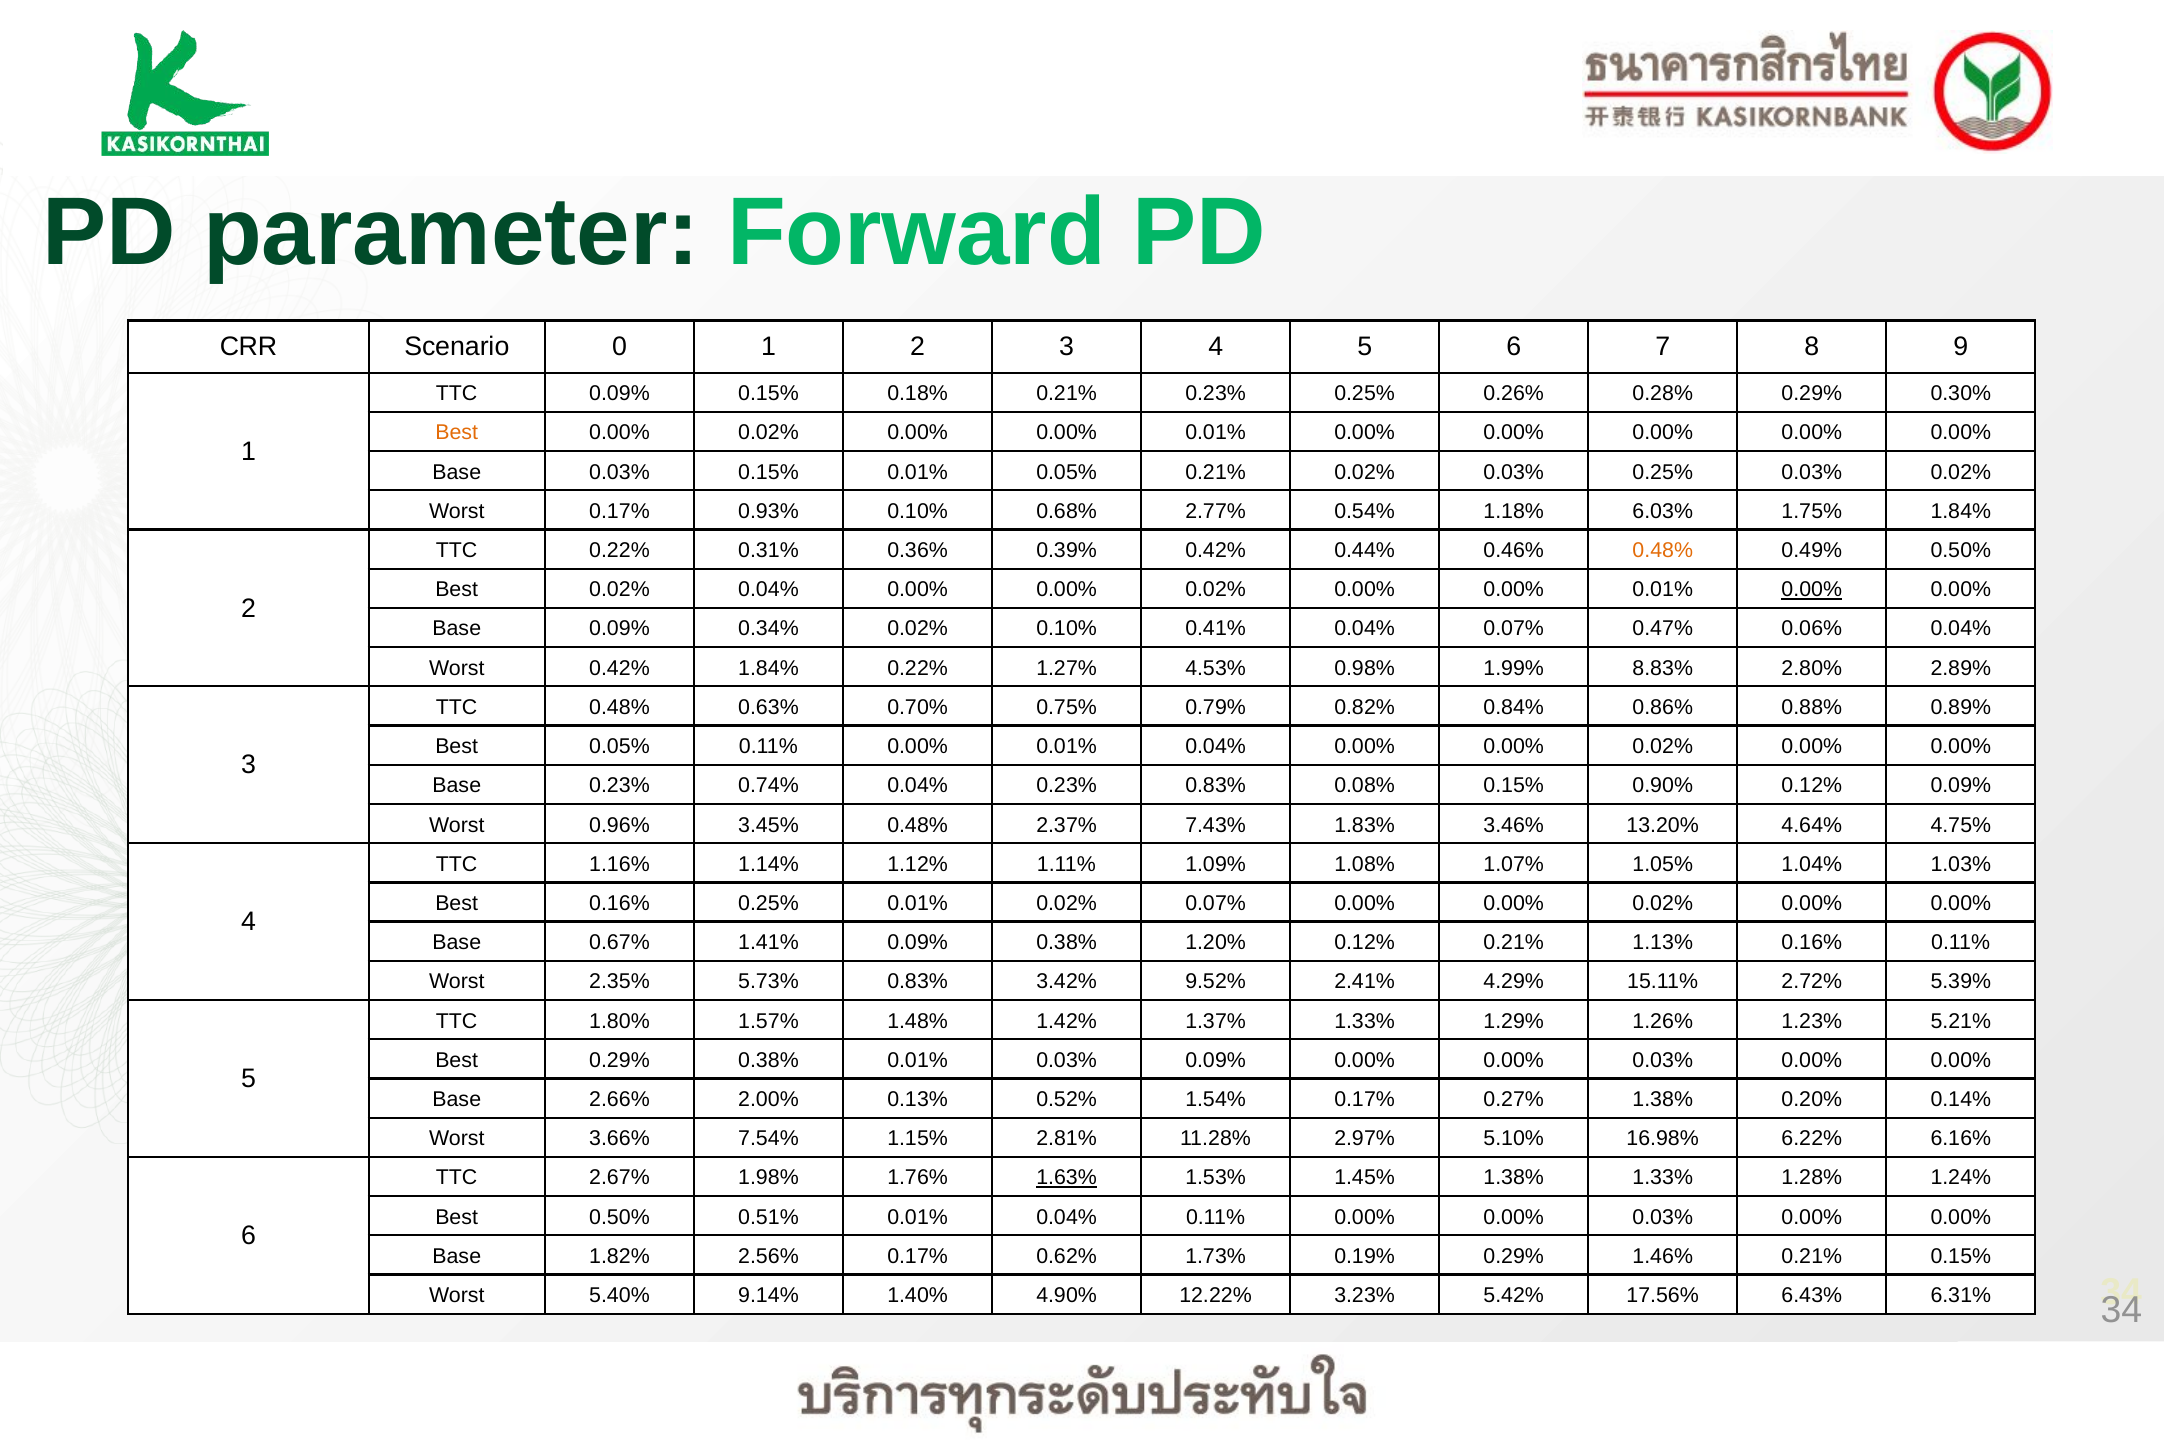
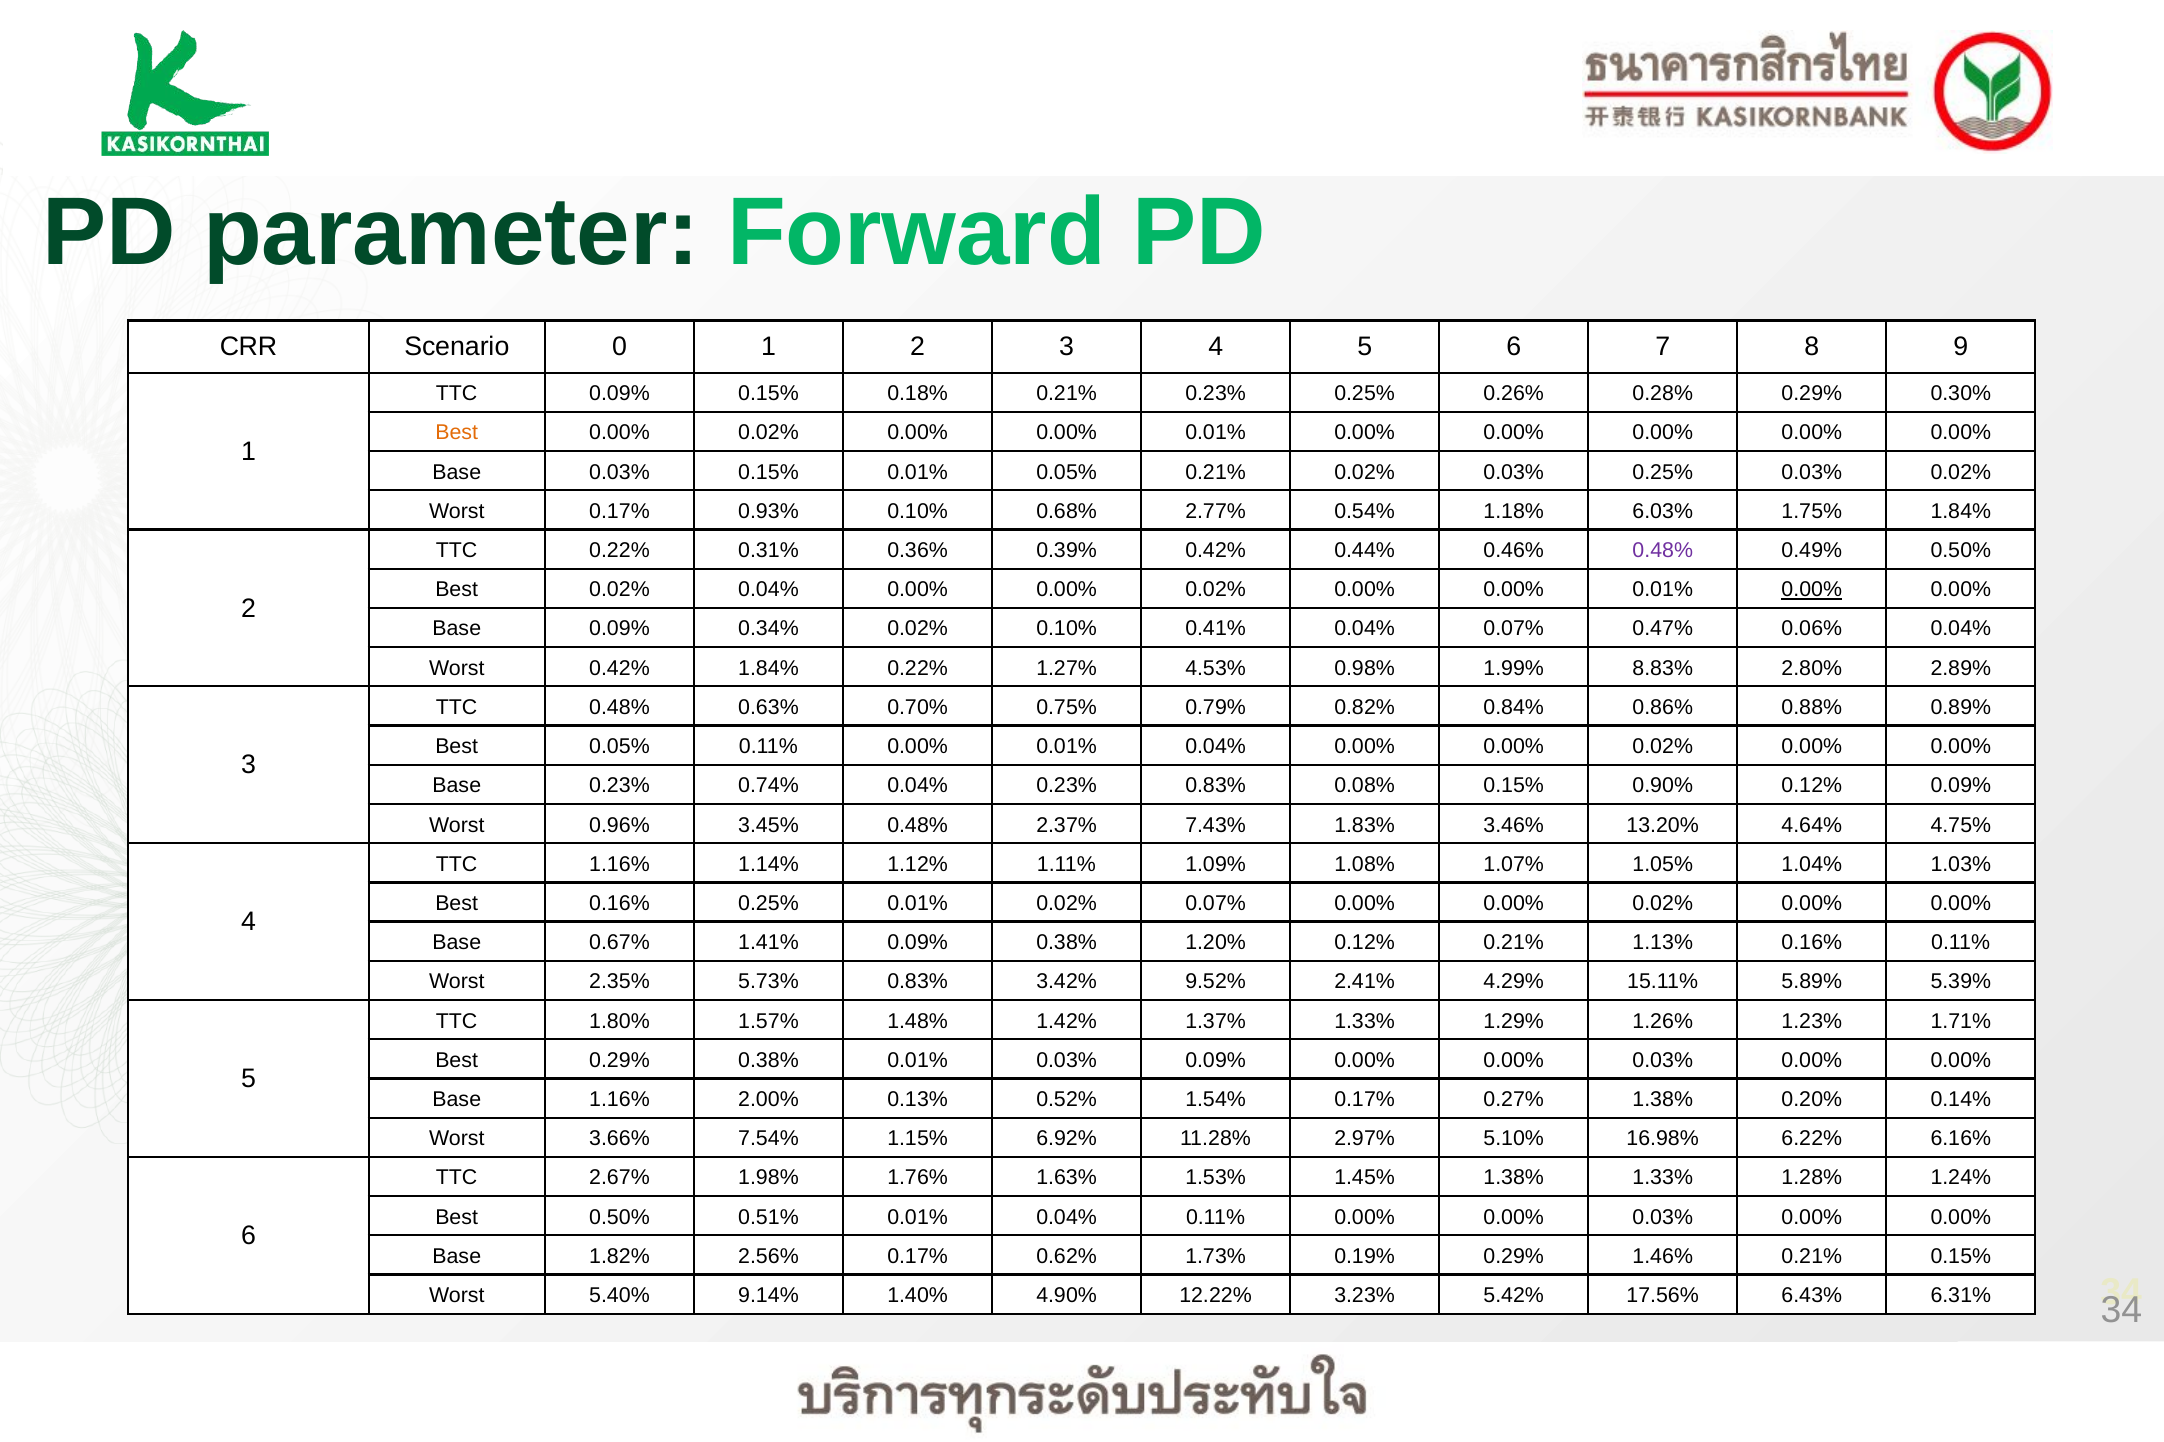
0.48% at (1663, 551) colour: orange -> purple
2.72%: 2.72% -> 5.89%
5.21%: 5.21% -> 1.71%
Base 2.66%: 2.66% -> 1.16%
2.81%: 2.81% -> 6.92%
1.63% underline: present -> none
